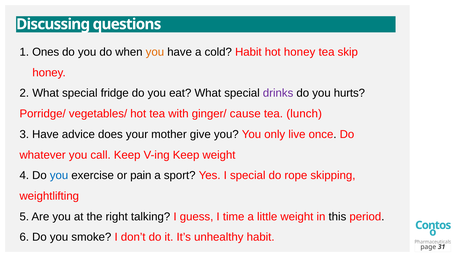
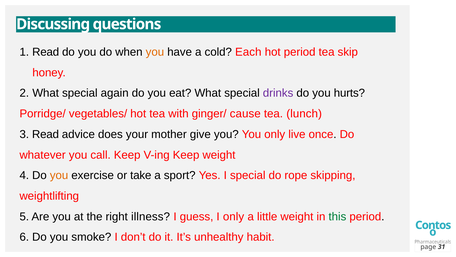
Ones at (46, 52): Ones -> Read
cold Habit: Habit -> Each
hot honey: honey -> period
fridge: fridge -> again
3 Have: Have -> Read
you at (59, 175) colour: blue -> orange
pain: pain -> take
talking: talking -> illness
I time: time -> only
this colour: black -> green
